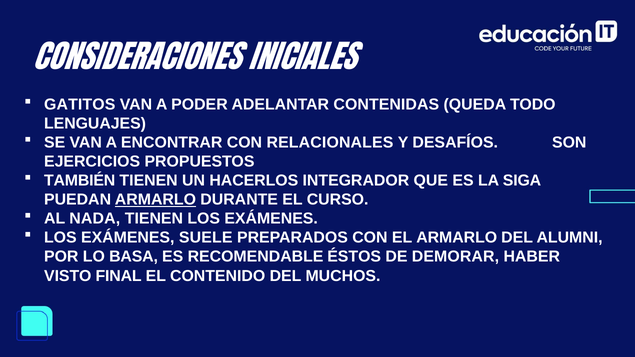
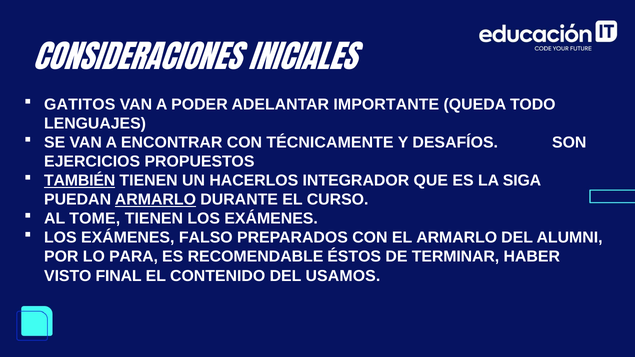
CONTENIDAS: CONTENIDAS -> IMPORTANTE
RELACIONALES: RELACIONALES -> TÉCNICAMENTE
TAMBIÉN underline: none -> present
NADA: NADA -> TOME
SUELE: SUELE -> FALSO
BASA: BASA -> PARA
DEMORAR: DEMORAR -> TERMINAR
MUCHOS: MUCHOS -> USAMOS
